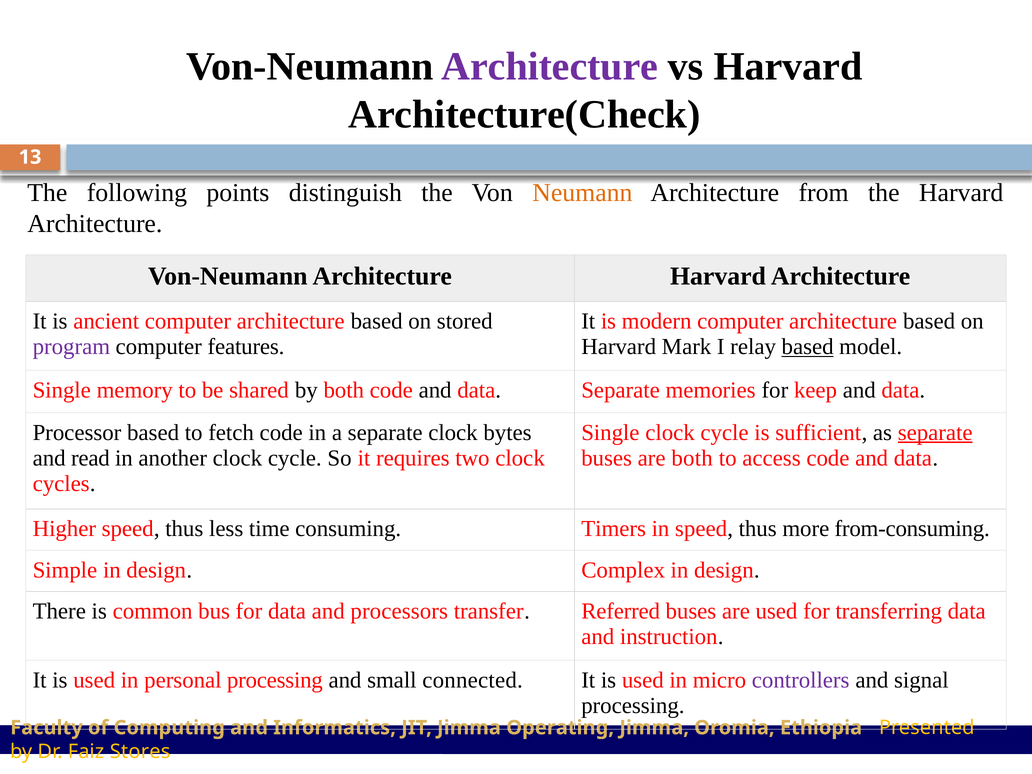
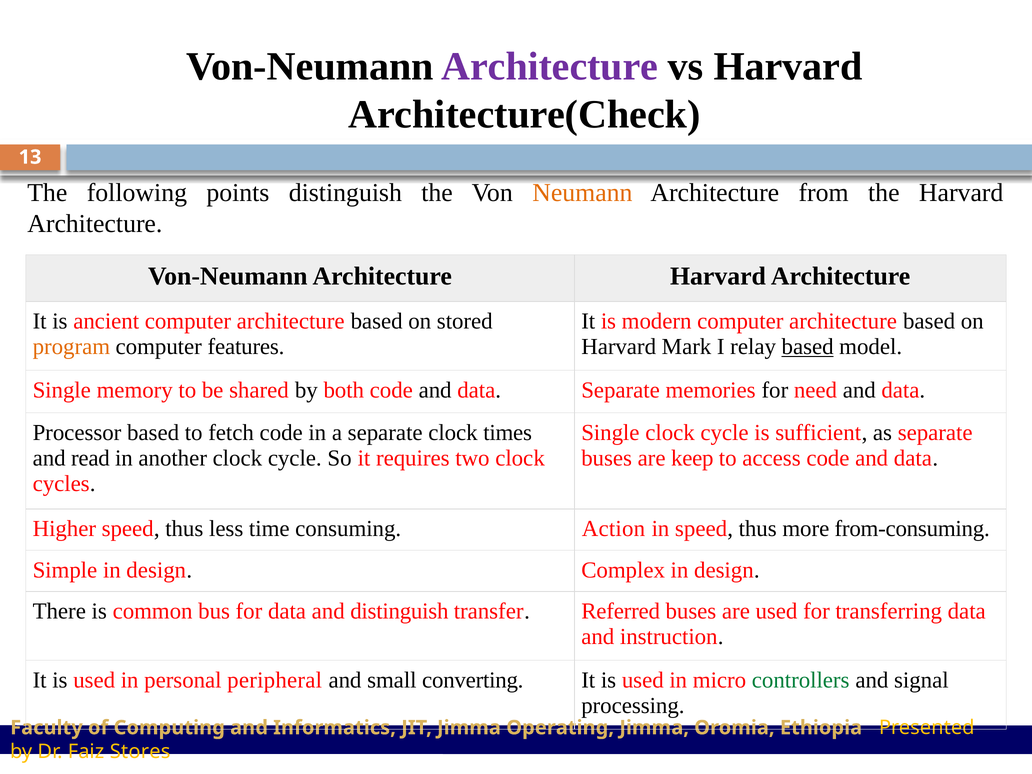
program colour: purple -> orange
keep: keep -> need
bytes: bytes -> times
separate at (935, 433) underline: present -> none
are both: both -> keep
Timers: Timers -> Action
and processors: processors -> distinguish
personal processing: processing -> peripheral
connected: connected -> converting
controllers colour: purple -> green
